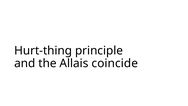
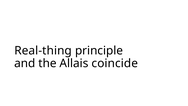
Hurt-thing: Hurt-thing -> Real-thing
